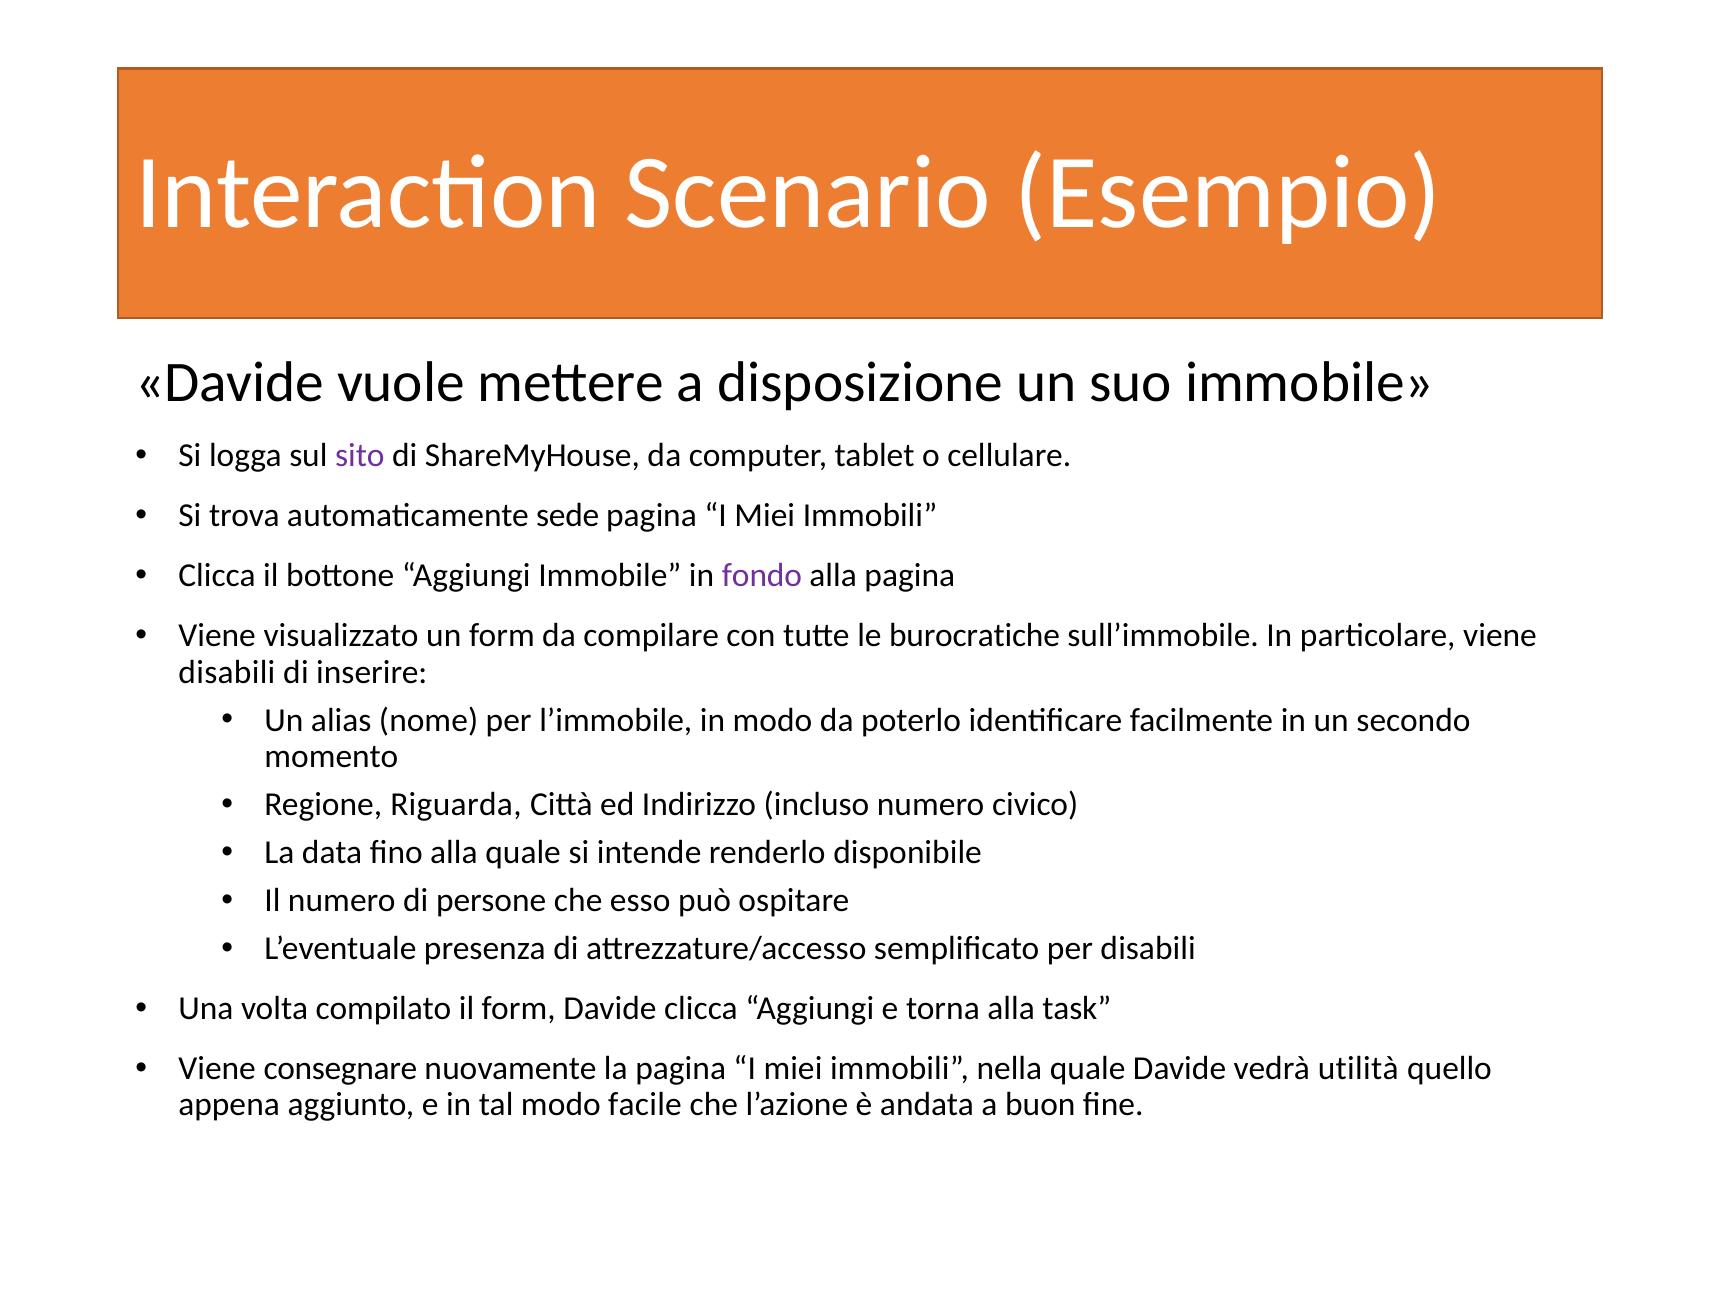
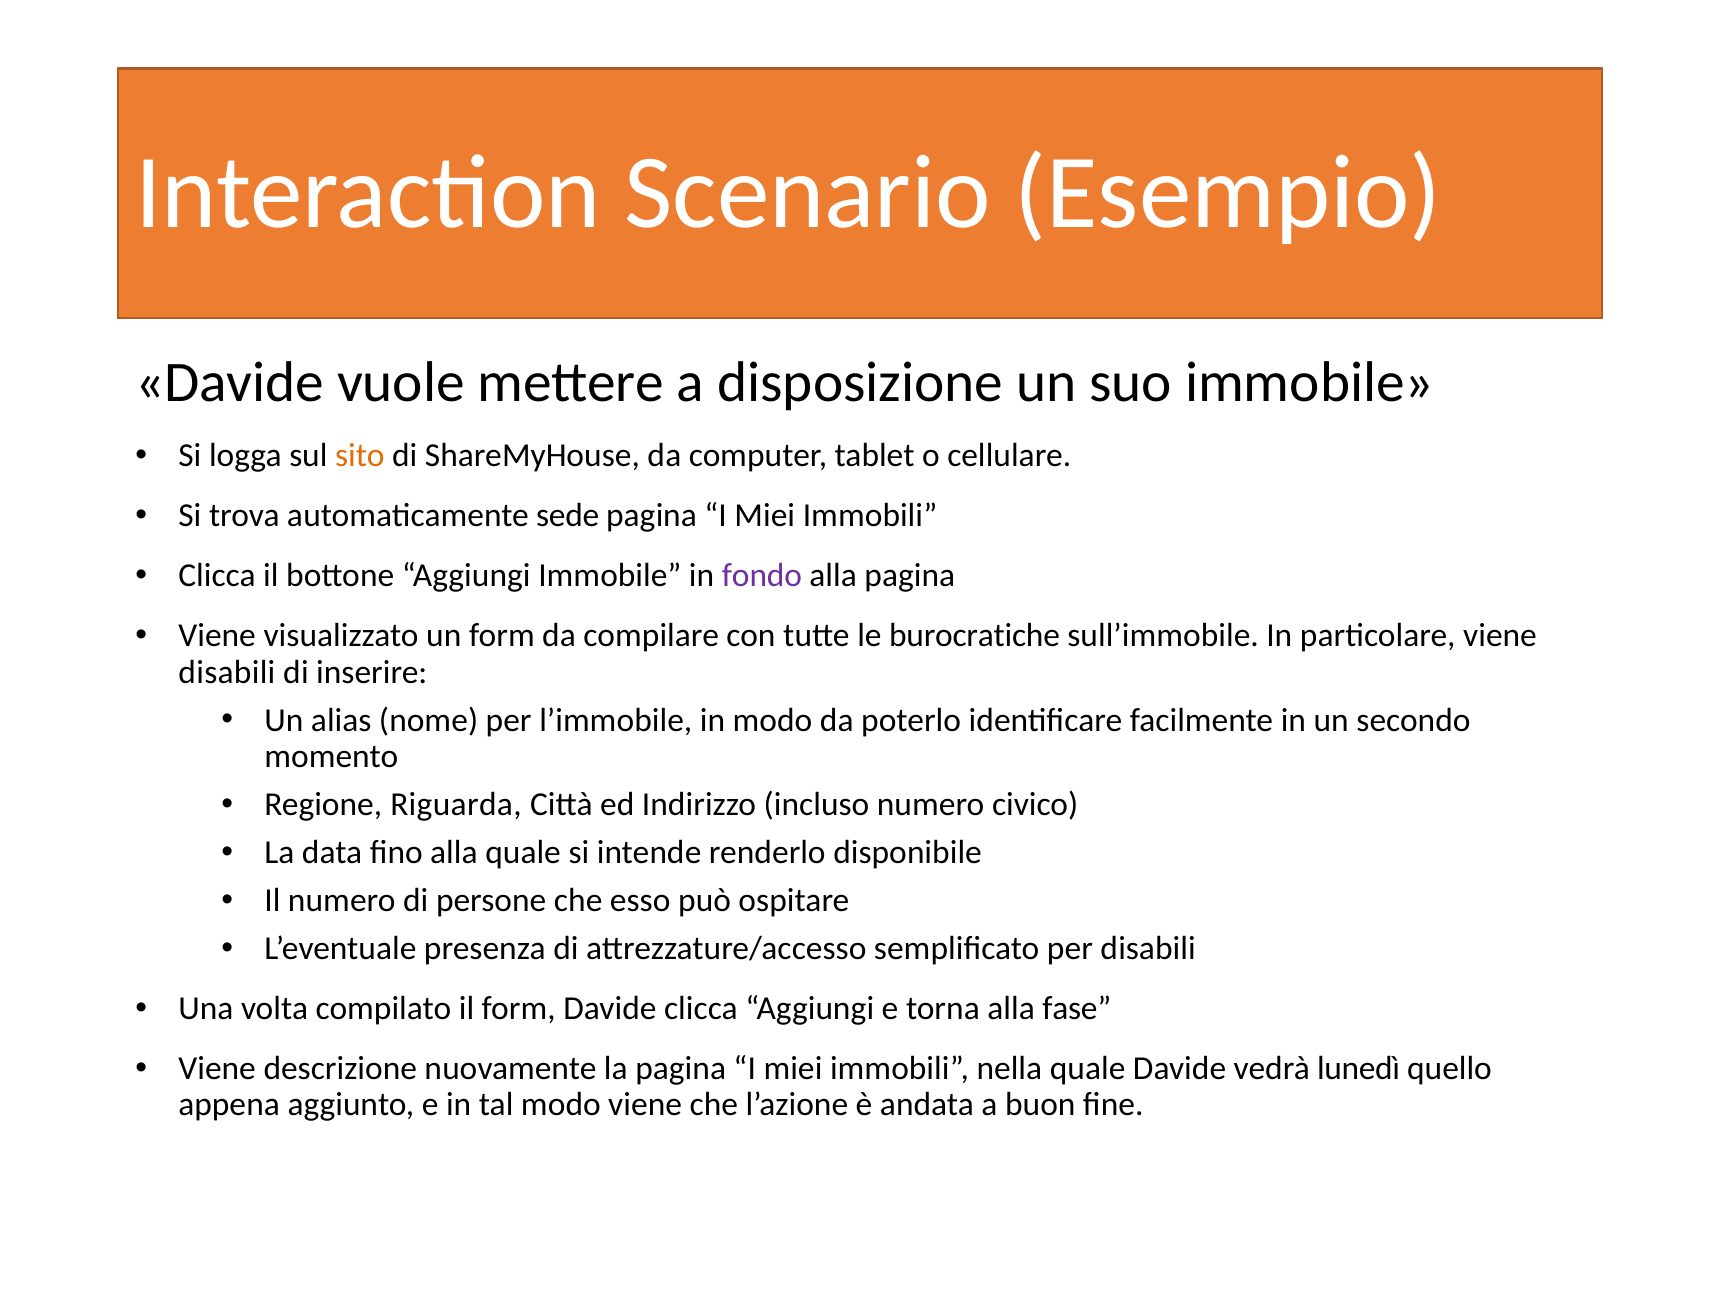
sito colour: purple -> orange
task: task -> fase
consegnare: consegnare -> descrizione
utilità: utilità -> lunedì
modo facile: facile -> viene
